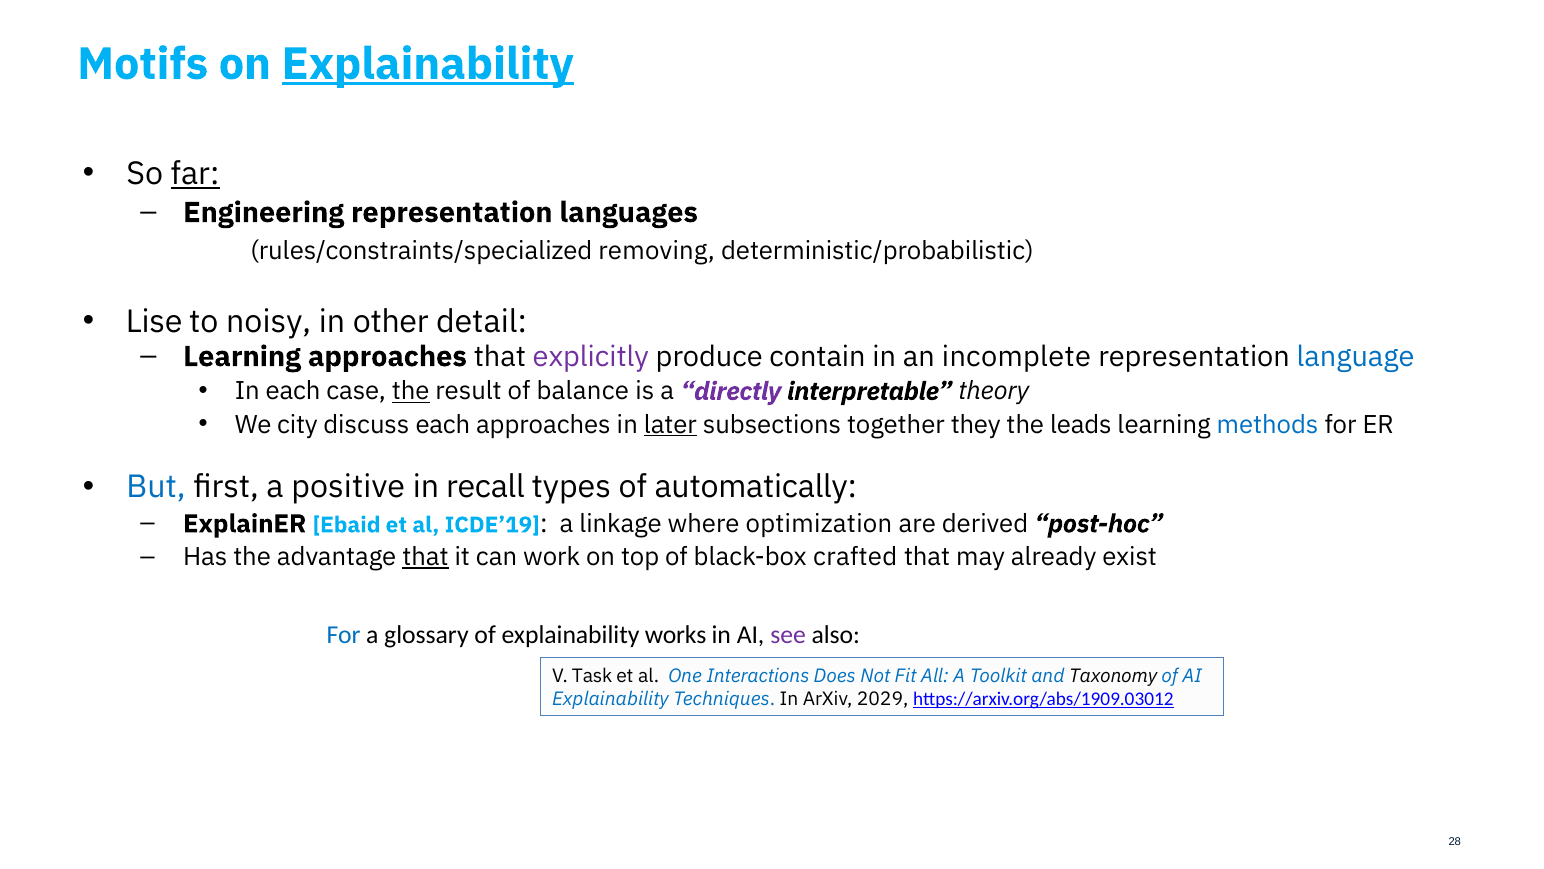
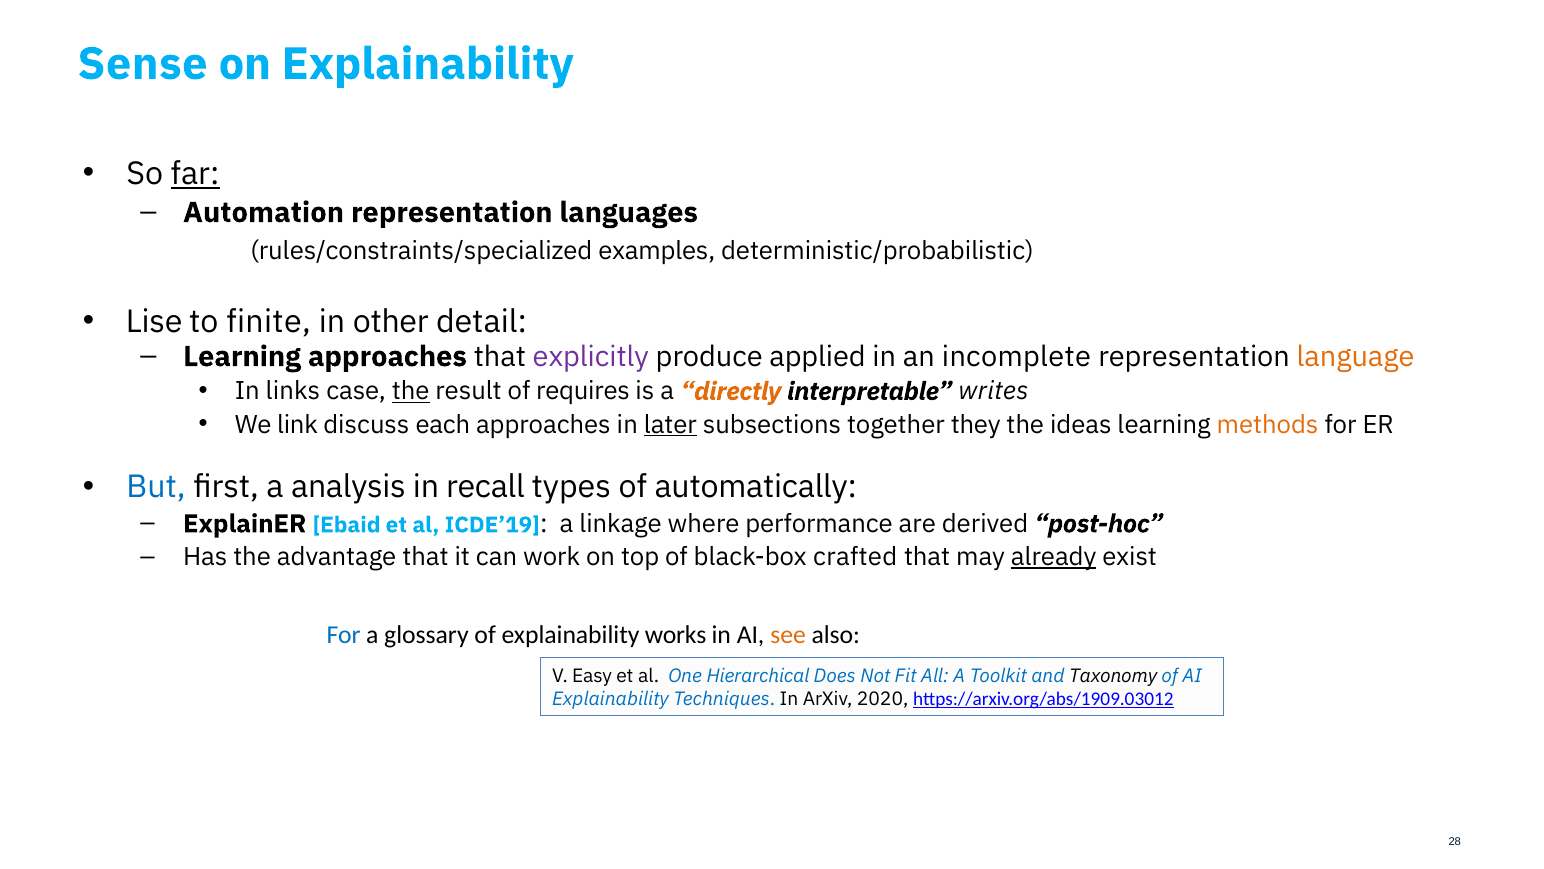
Motifs: Motifs -> Sense
Explainability at (428, 64) underline: present -> none
Engineering: Engineering -> Automation
removing: removing -> examples
noisy: noisy -> finite
contain: contain -> applied
language colour: blue -> orange
In each: each -> links
balance: balance -> requires
directly colour: purple -> orange
theory: theory -> writes
city: city -> link
leads: leads -> ideas
methods colour: blue -> orange
positive: positive -> analysis
optimization: optimization -> performance
that at (425, 557) underline: present -> none
already underline: none -> present
see colour: purple -> orange
Task: Task -> Easy
Interactions: Interactions -> Hierarchical
2029: 2029 -> 2020
